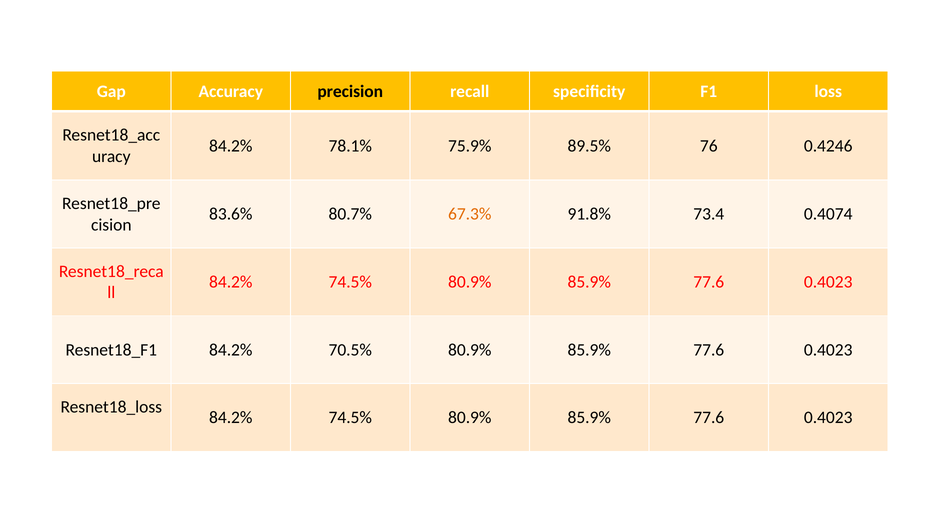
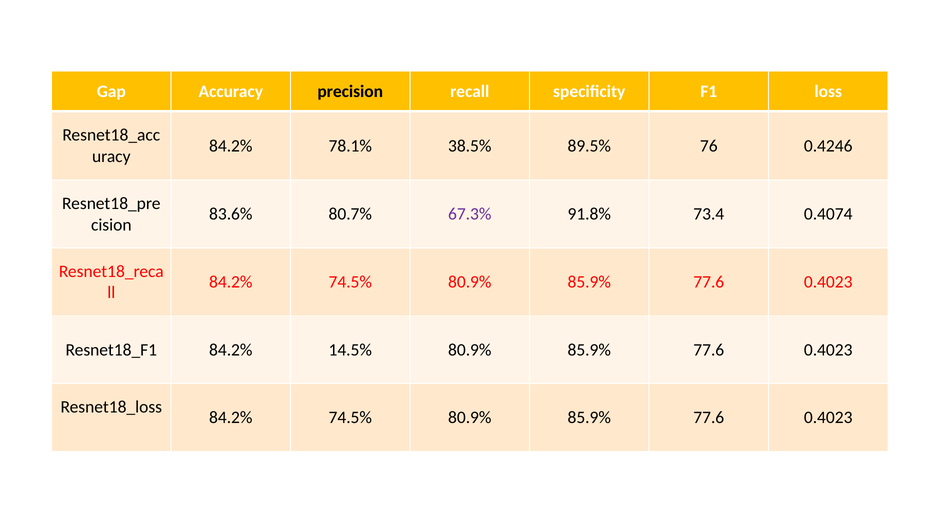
75.9%: 75.9% -> 38.5%
67.3% colour: orange -> purple
70.5%: 70.5% -> 14.5%
